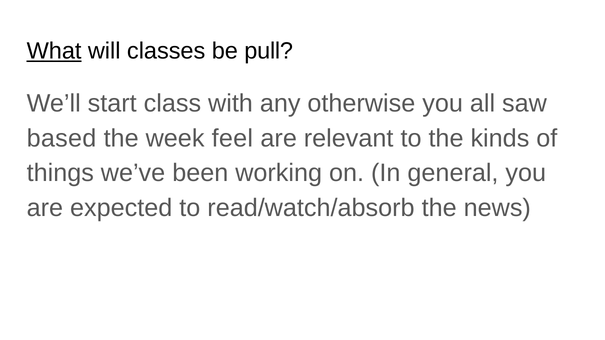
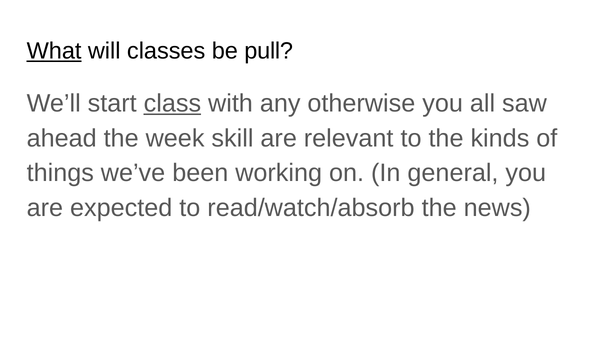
class underline: none -> present
based: based -> ahead
feel: feel -> skill
